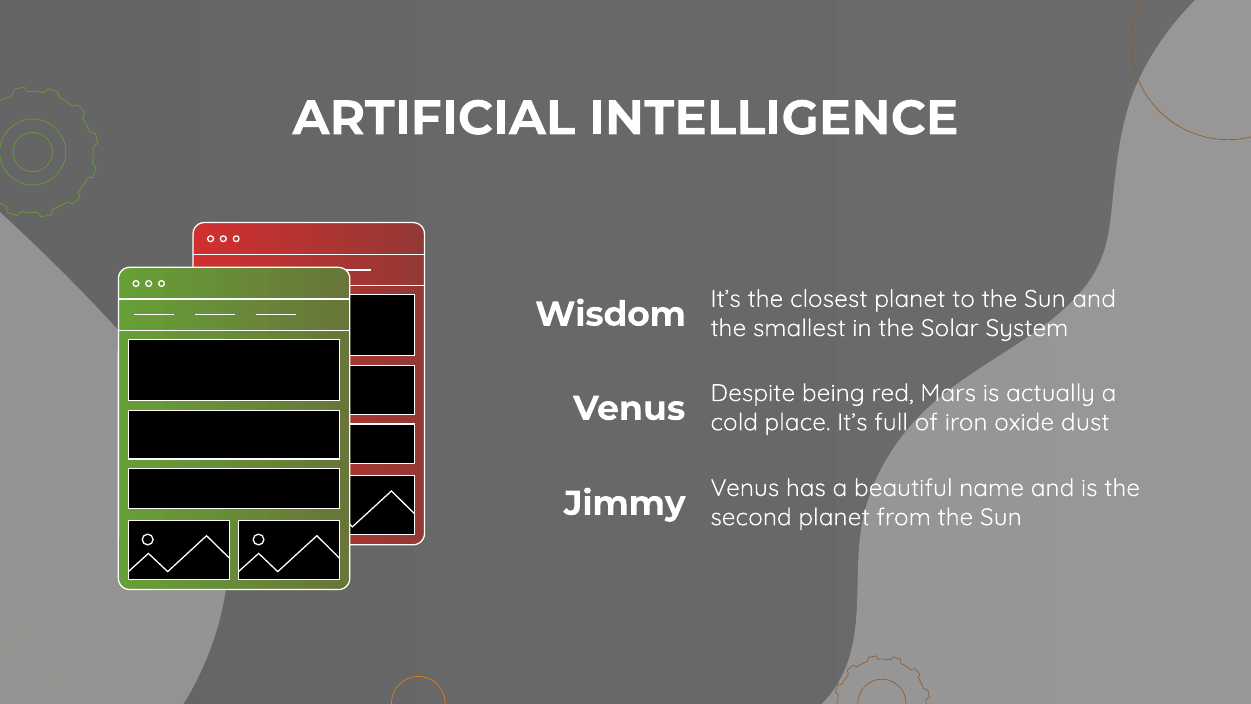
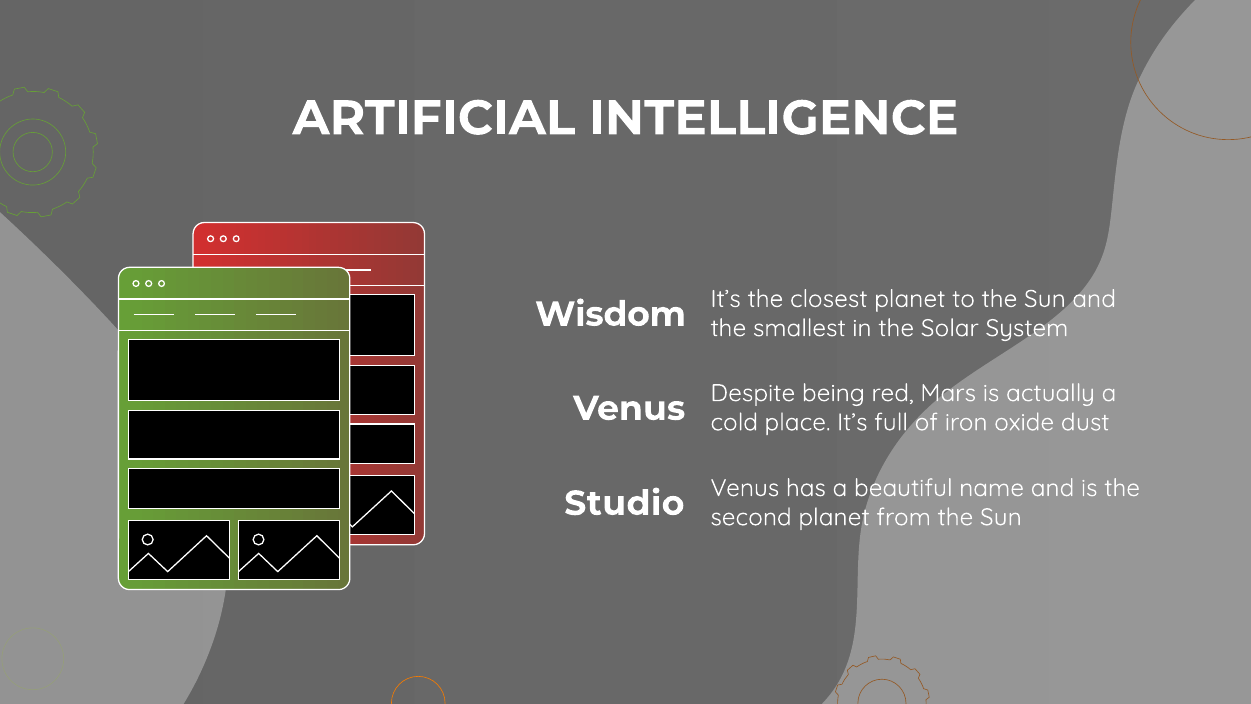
Jimmy: Jimmy -> Studio
